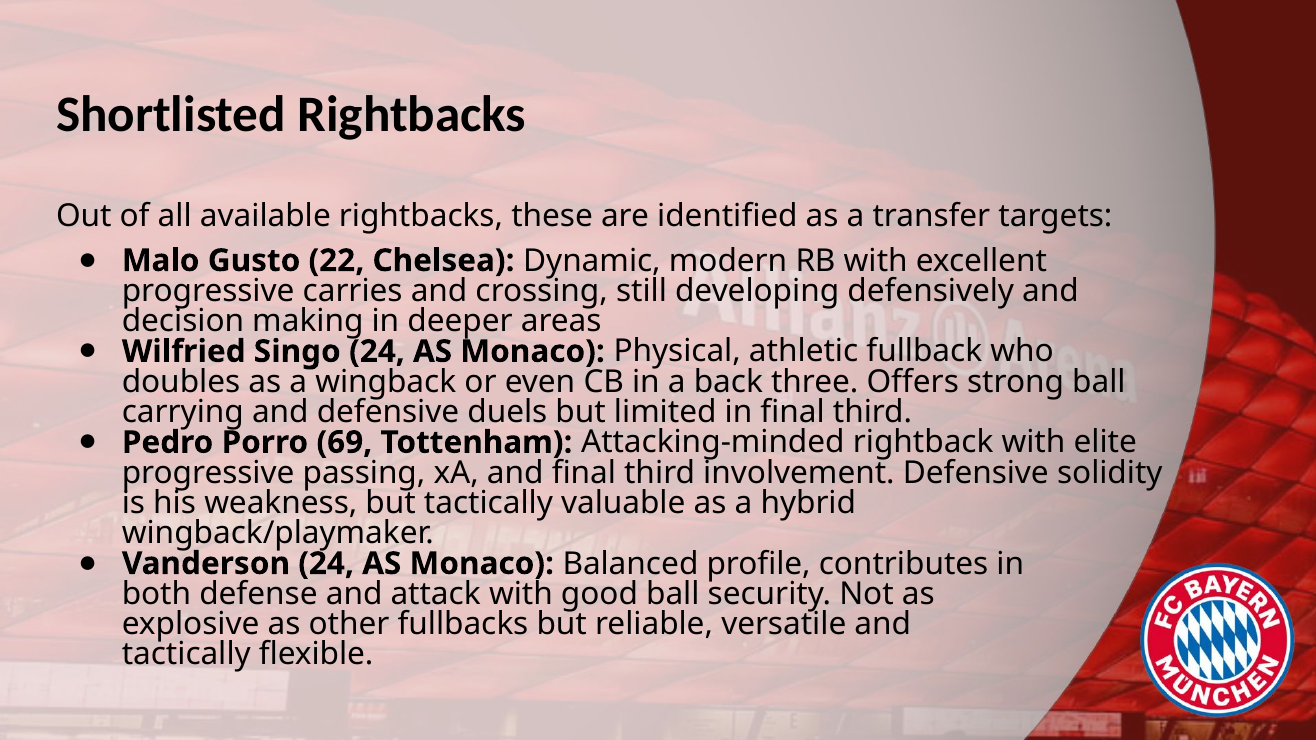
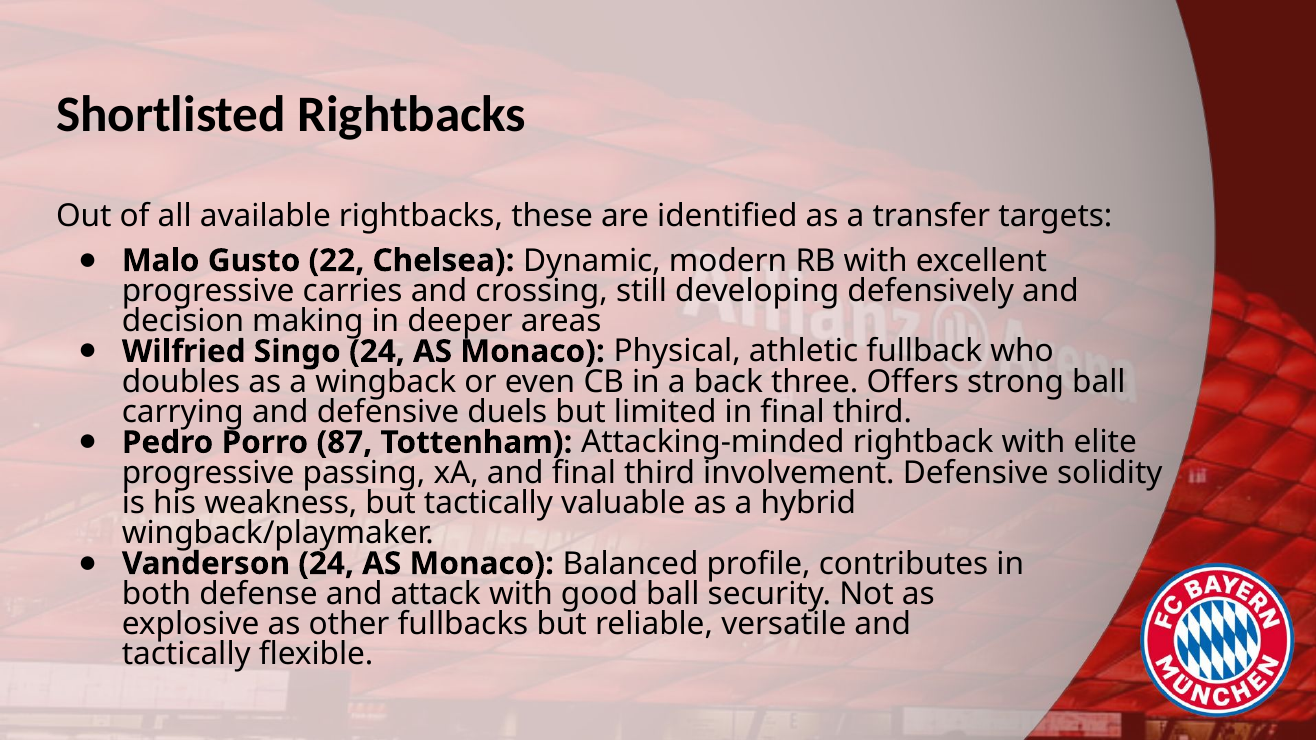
69: 69 -> 87
